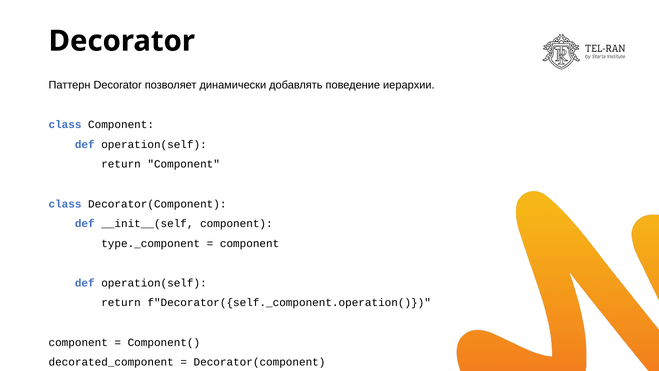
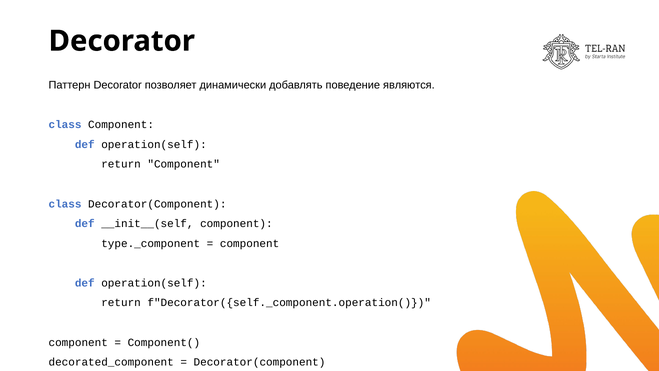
иерархии: иерархии -> являются
